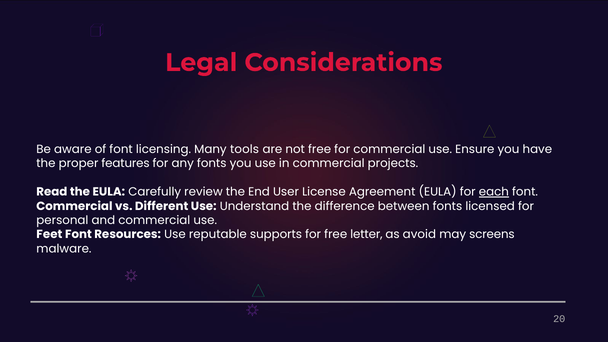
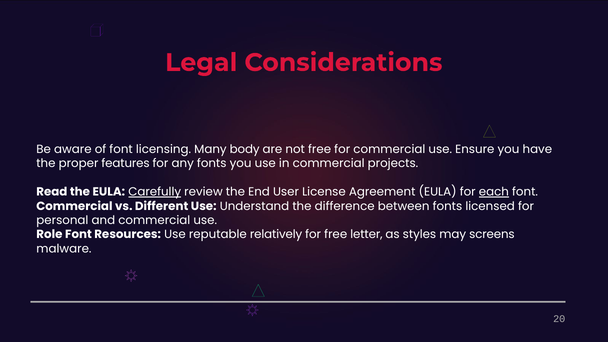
tools: tools -> body
Carefully underline: none -> present
Feet: Feet -> Role
supports: supports -> relatively
avoid: avoid -> styles
